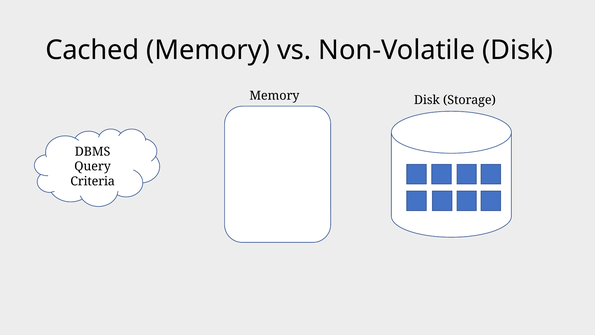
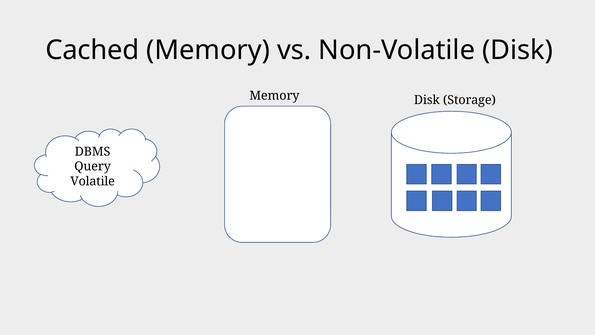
Criteria: Criteria -> Volatile
